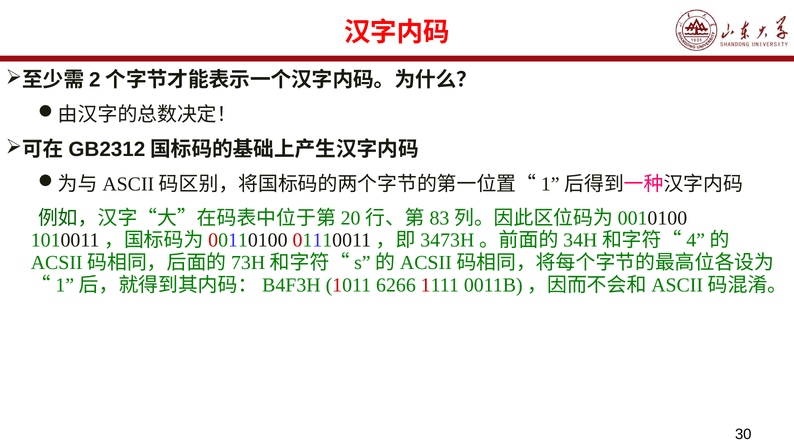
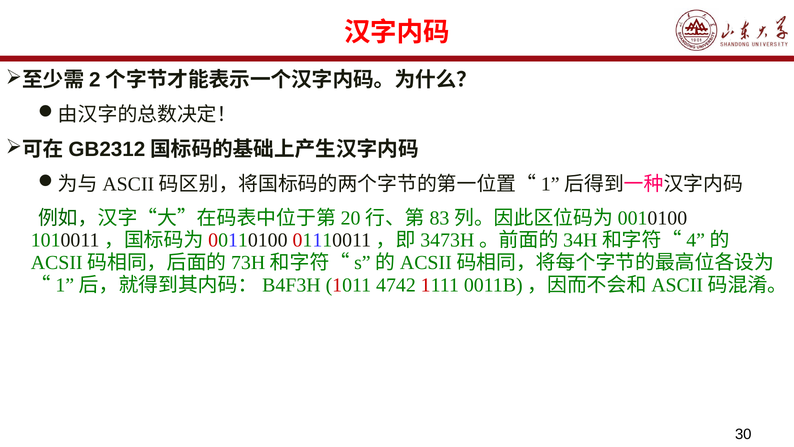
6266: 6266 -> 4742
